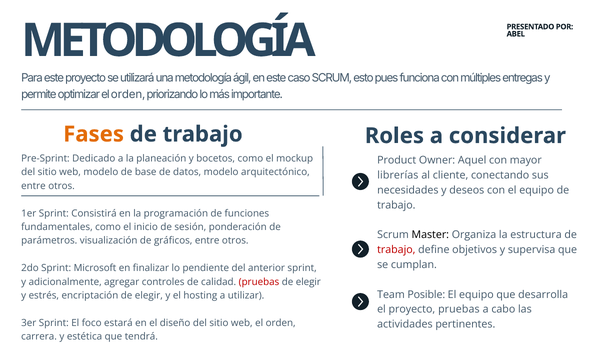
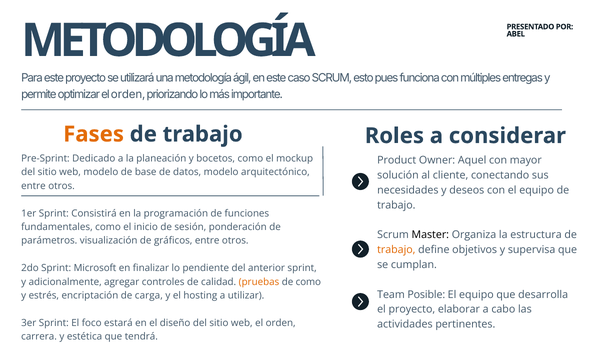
librerías: librerías -> solución
trabajo at (396, 250) colour: red -> orange
pruebas at (259, 282) colour: red -> orange
elegir at (308, 282): elegir -> como
encriptación de elegir: elegir -> carga
proyecto pruebas: pruebas -> elaborar
